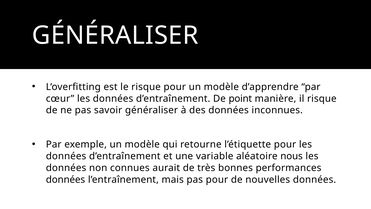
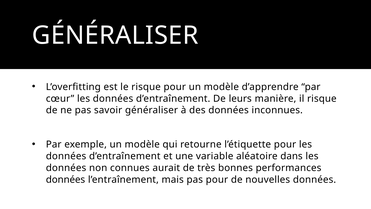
point: point -> leurs
nous: nous -> dans
